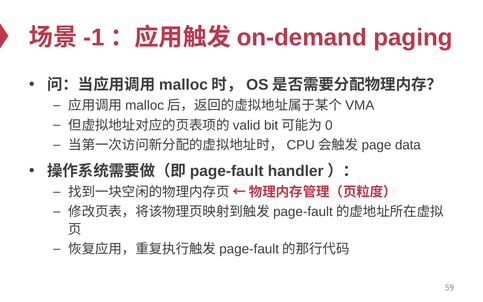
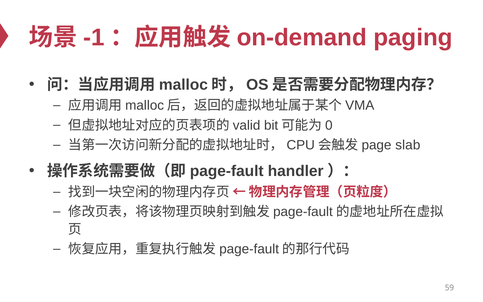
data: data -> slab
